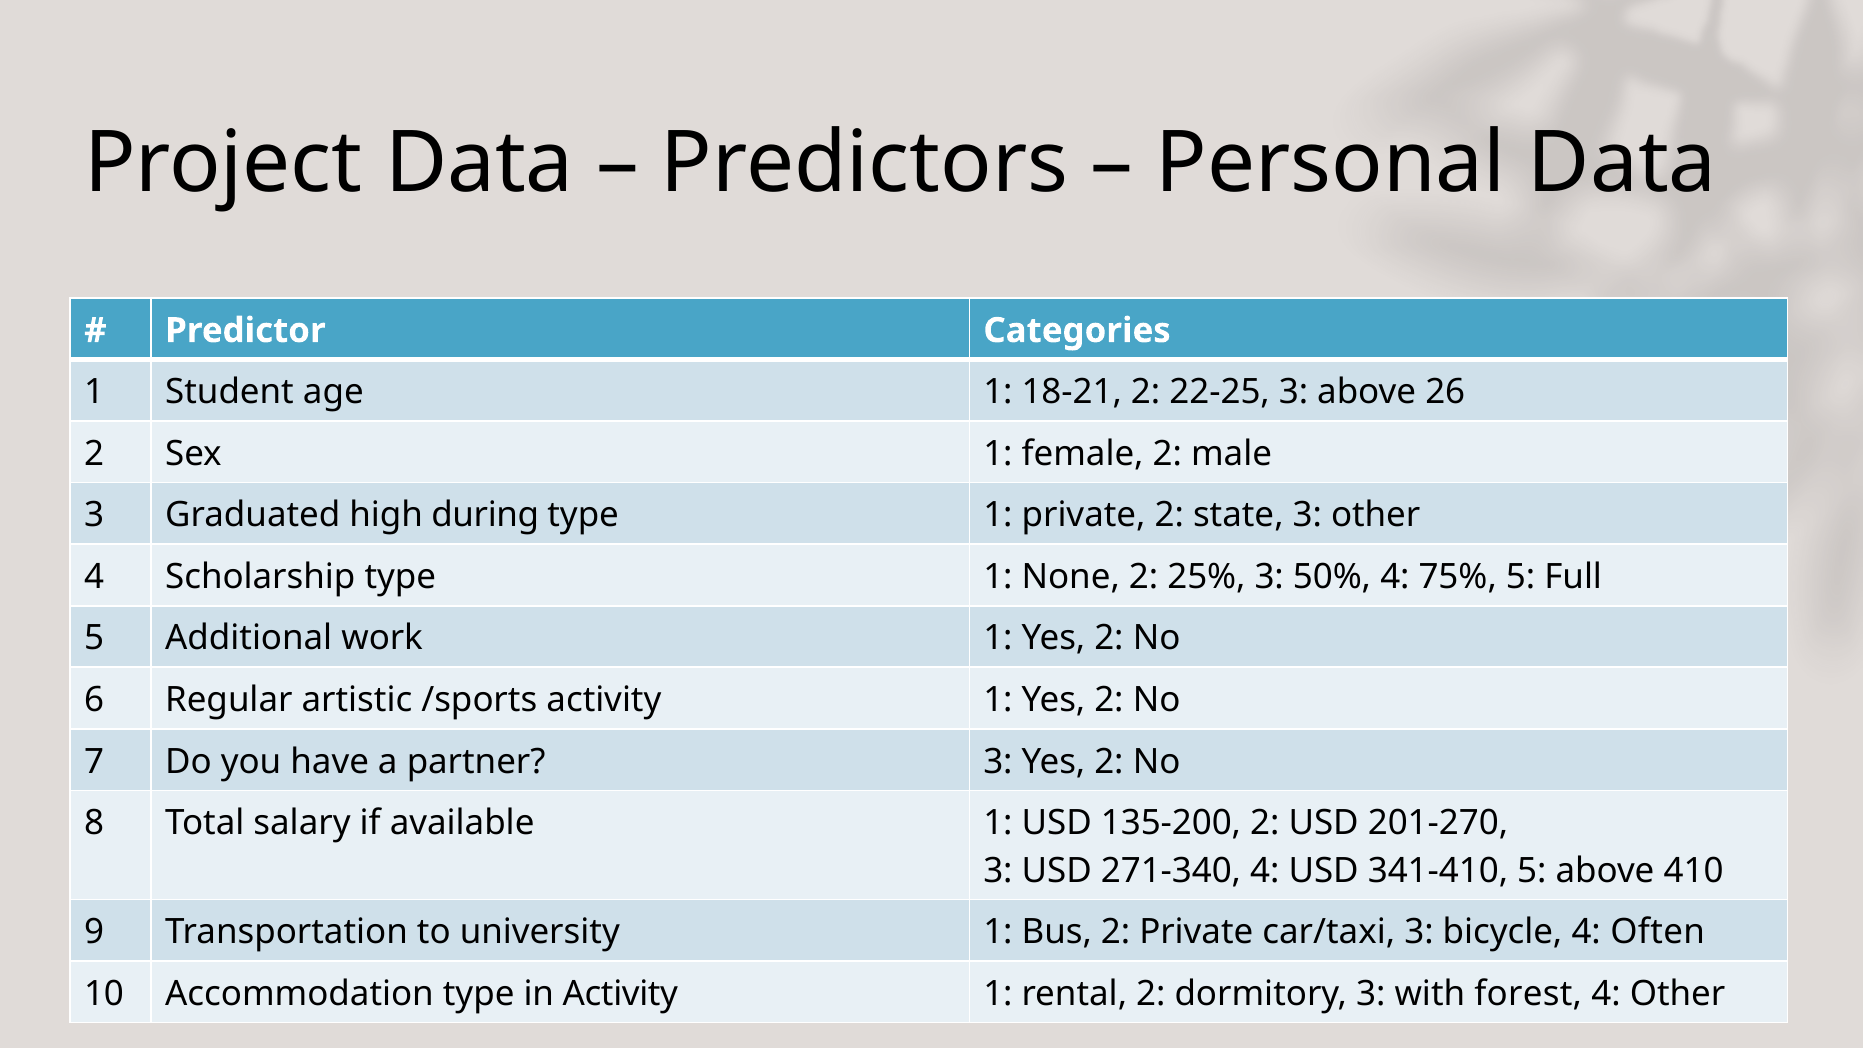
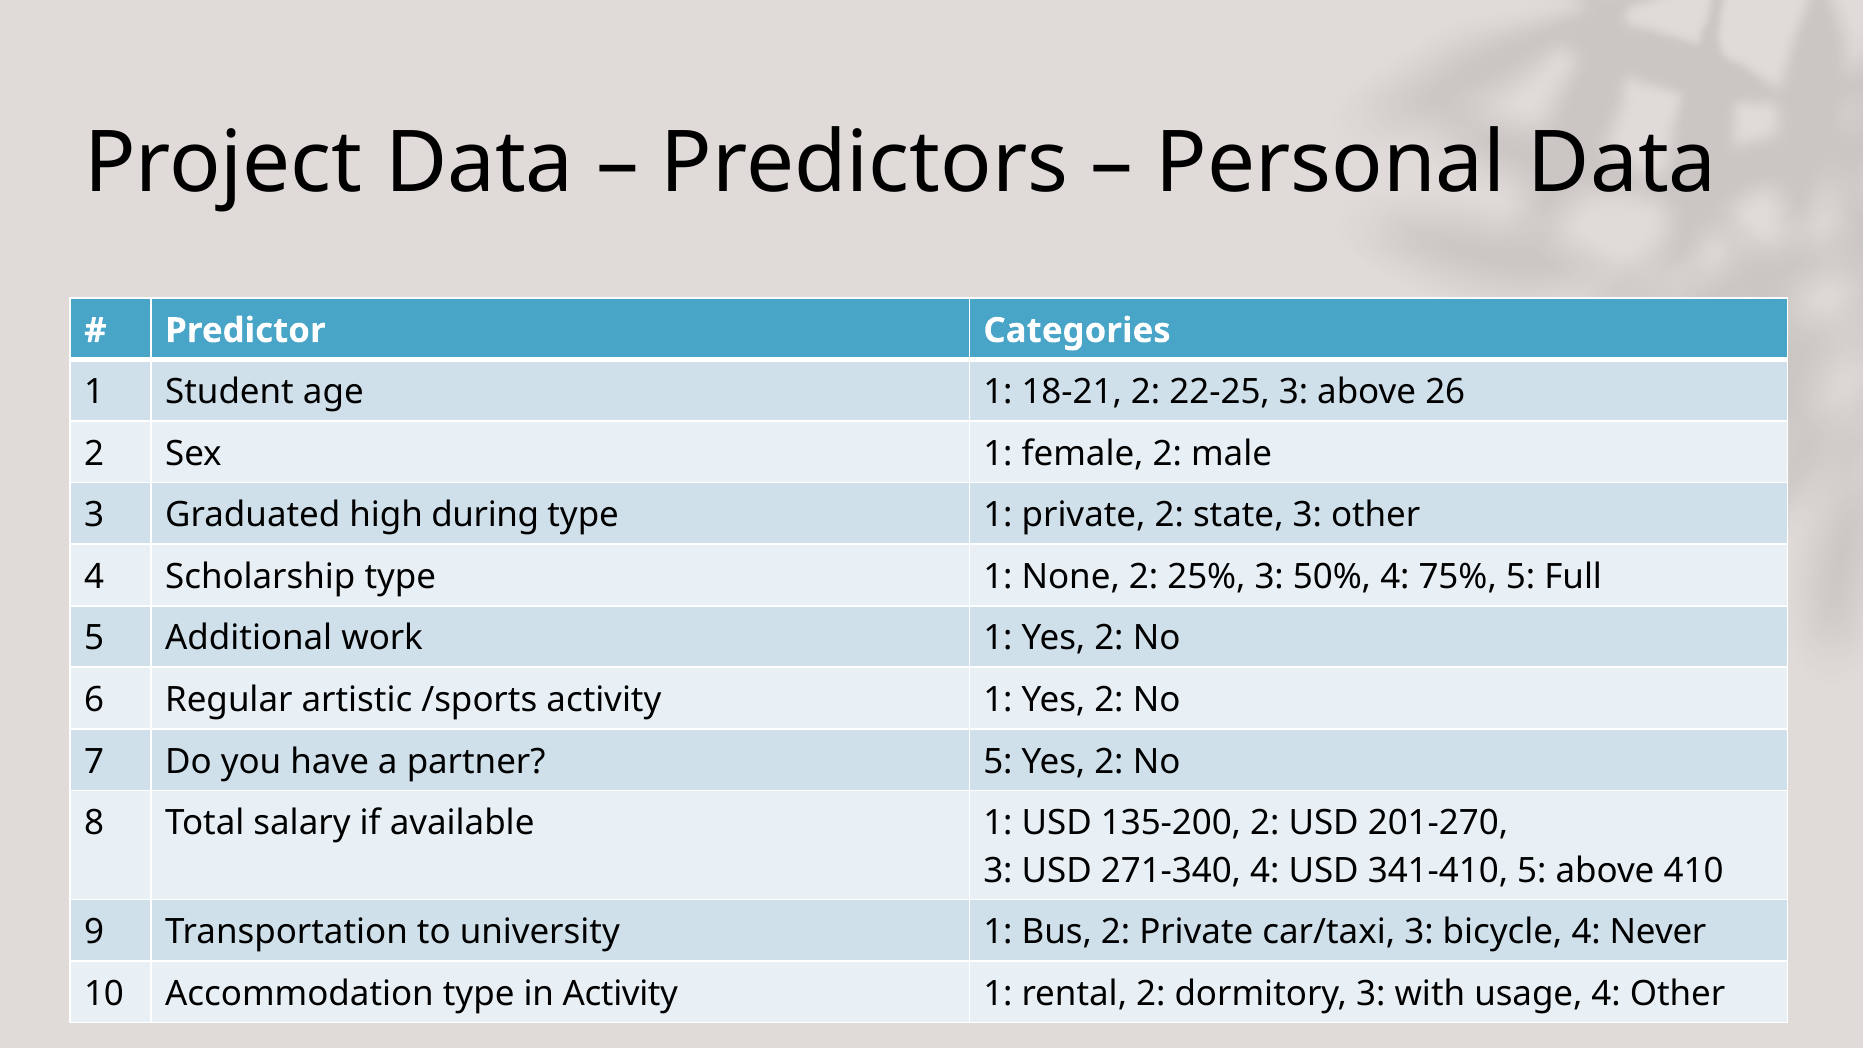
partner 3: 3 -> 5
Often: Often -> Never
forest: forest -> usage
